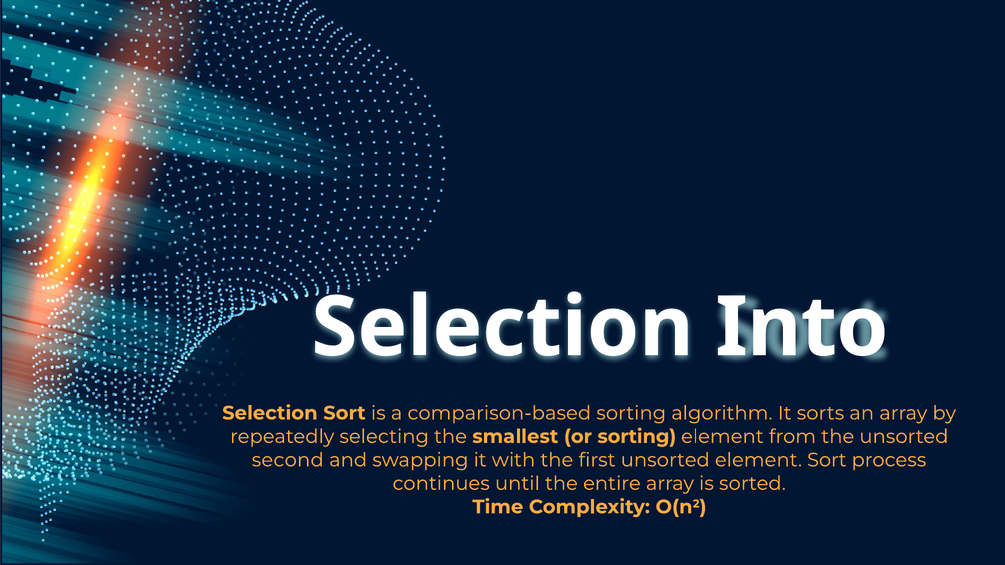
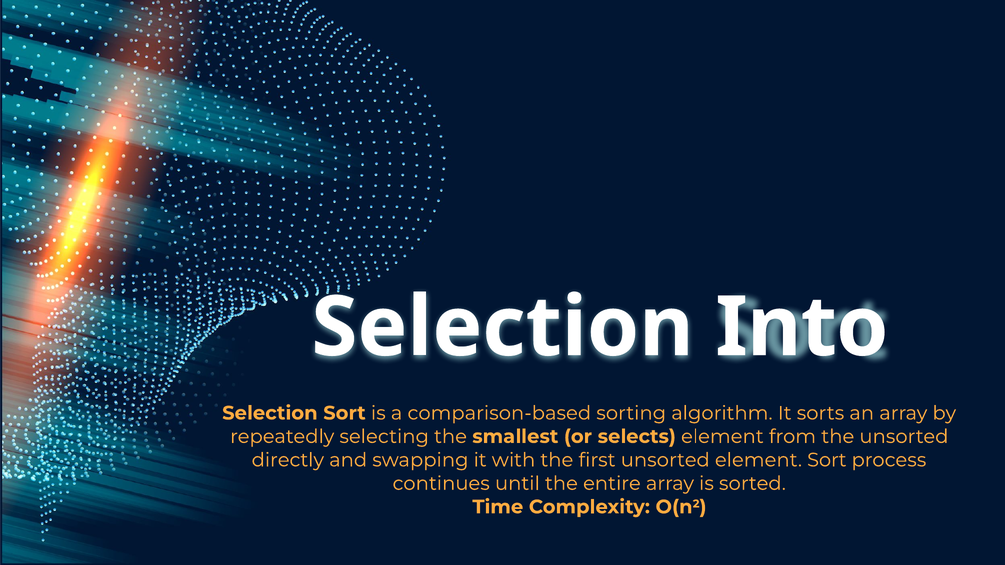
or sorting: sorting -> selects
second: second -> directly
